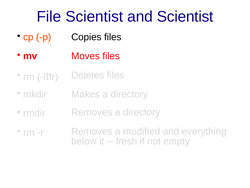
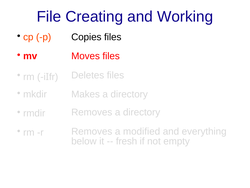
File Scientist: Scientist -> Creating
and Scientist: Scientist -> Working
